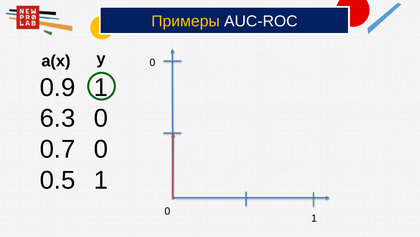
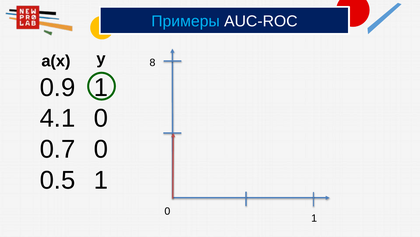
Примеры colour: yellow -> light blue
y 0: 0 -> 8
6.3: 6.3 -> 4.1
